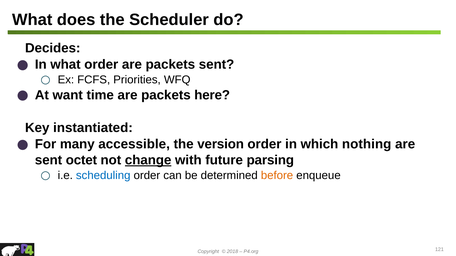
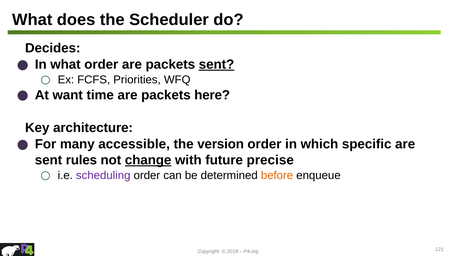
sent at (217, 65) underline: none -> present
instantiated: instantiated -> architecture
nothing: nothing -> specific
octet: octet -> rules
parsing: parsing -> precise
scheduling colour: blue -> purple
